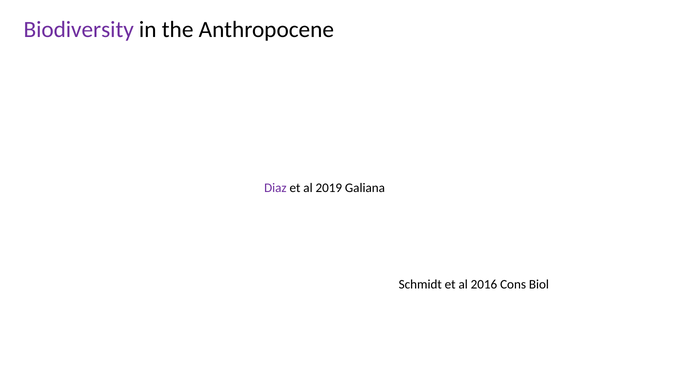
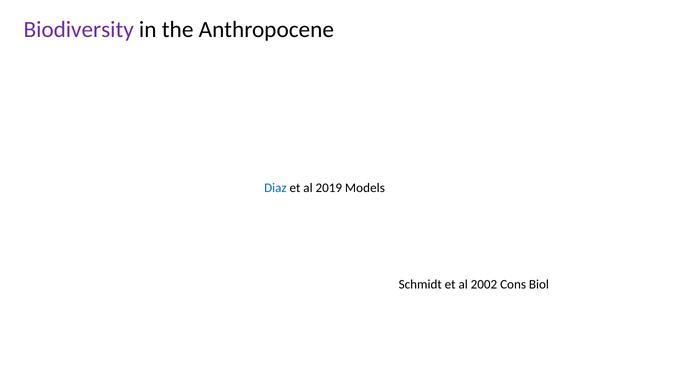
Diaz colour: purple -> blue
Galiana: Galiana -> Models
2016: 2016 -> 2002
